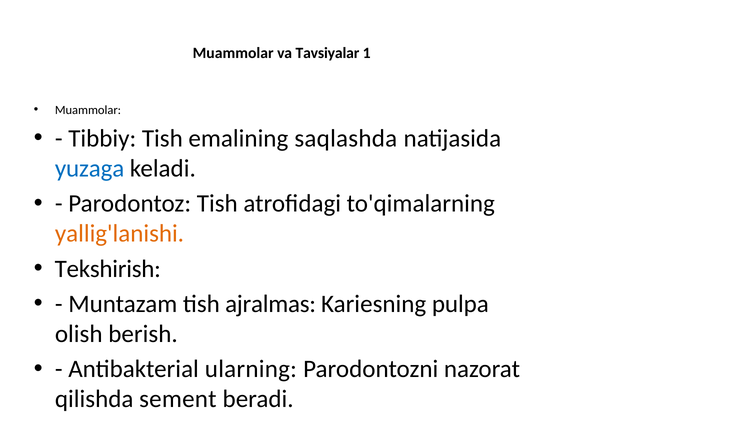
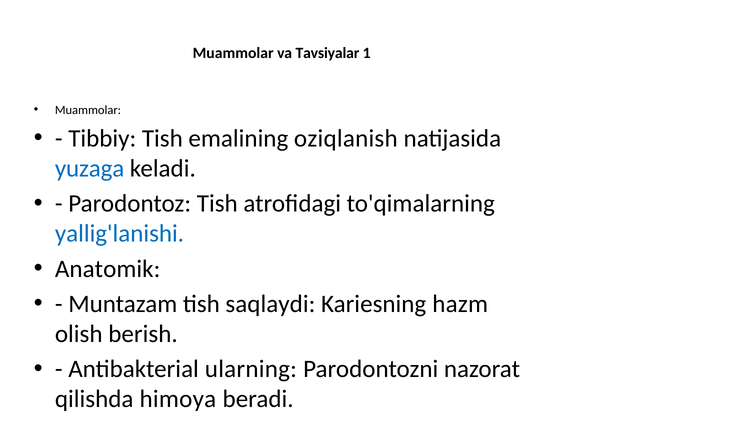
saqlashda: saqlashda -> oziqlanish
yallig'lanishi colour: orange -> blue
Tekshirish: Tekshirish -> Anatomik
ajralmas: ajralmas -> saqlaydi
pulpa: pulpa -> hazm
sement: sement -> himoya
